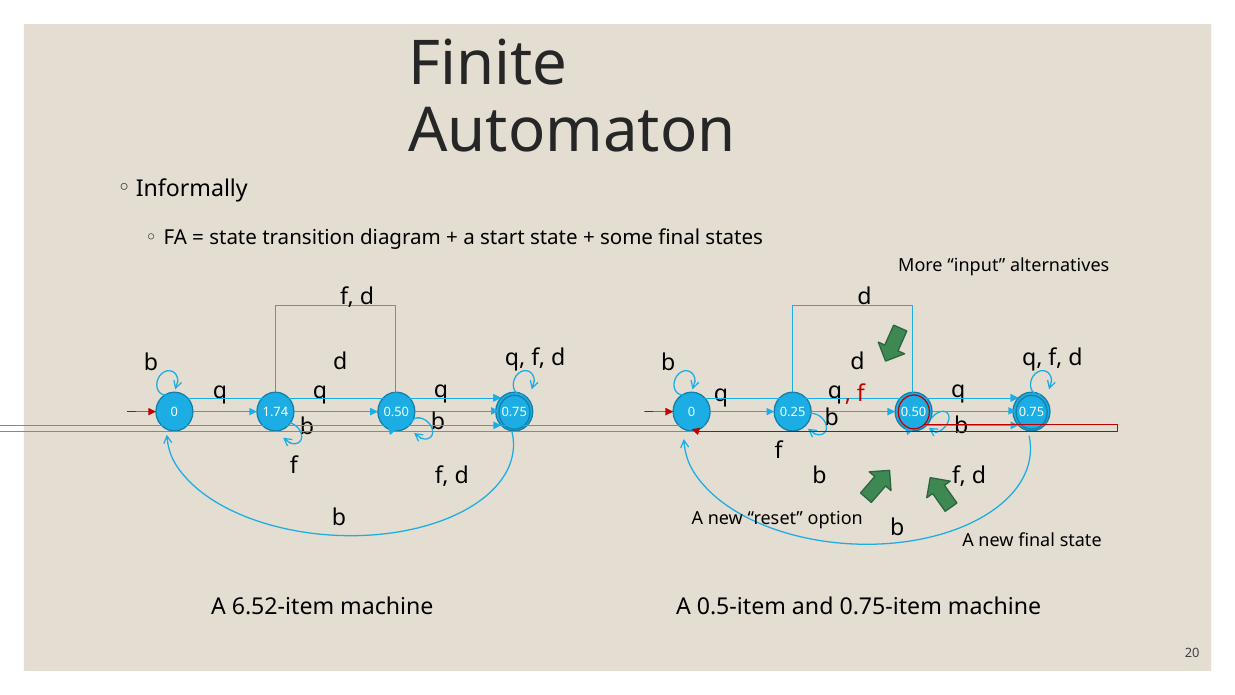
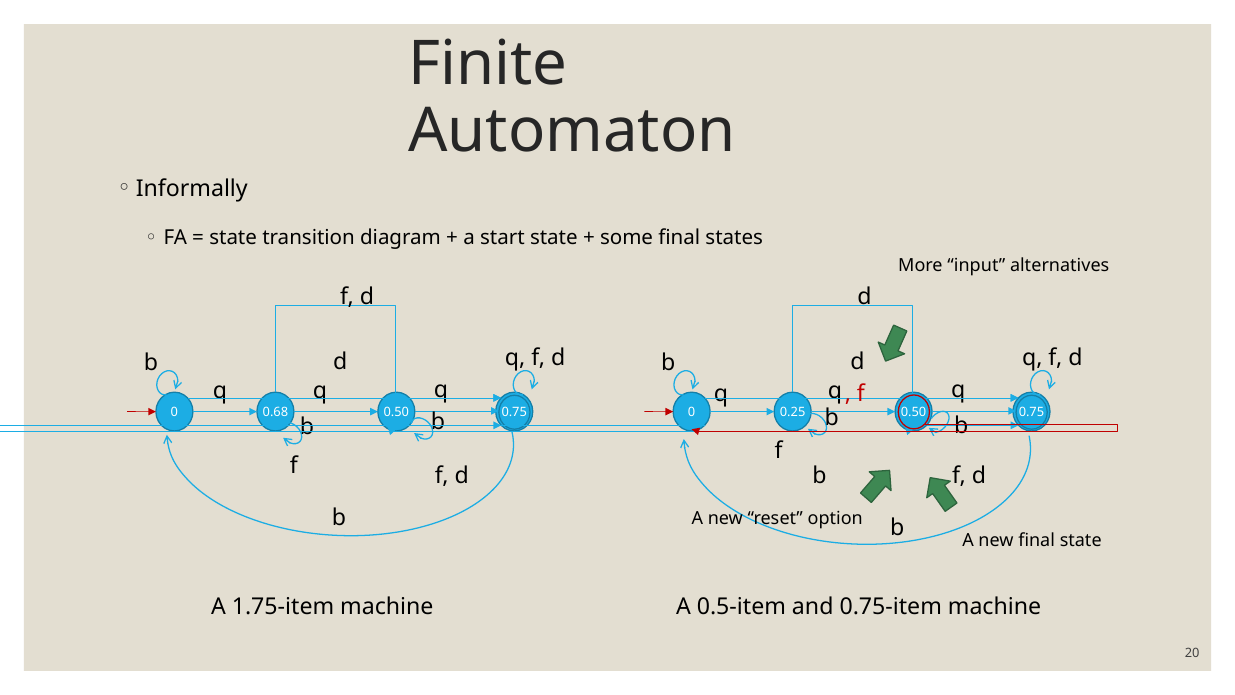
1.74: 1.74 -> 0.68
6.52-item: 6.52-item -> 1.75-item
